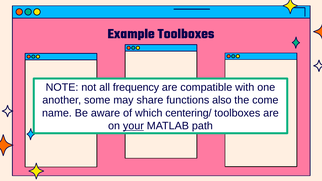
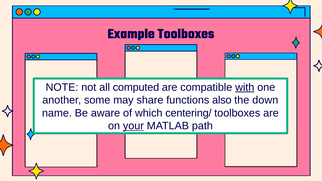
frequency: frequency -> computed
with underline: none -> present
come: come -> down
